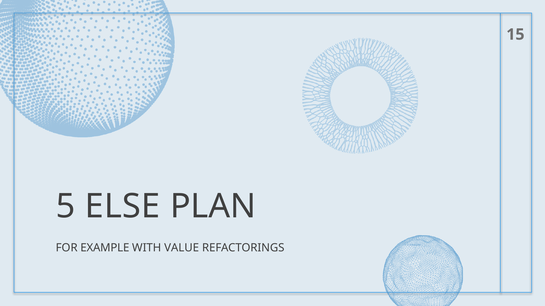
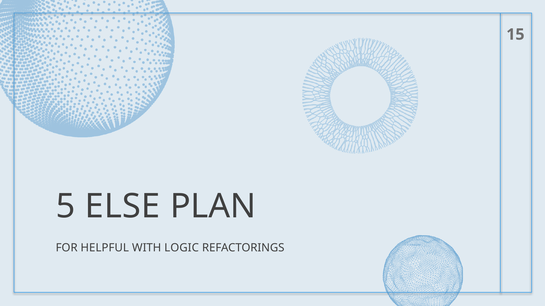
EXAMPLE: EXAMPLE -> HELPFUL
VALUE: VALUE -> LOGIC
